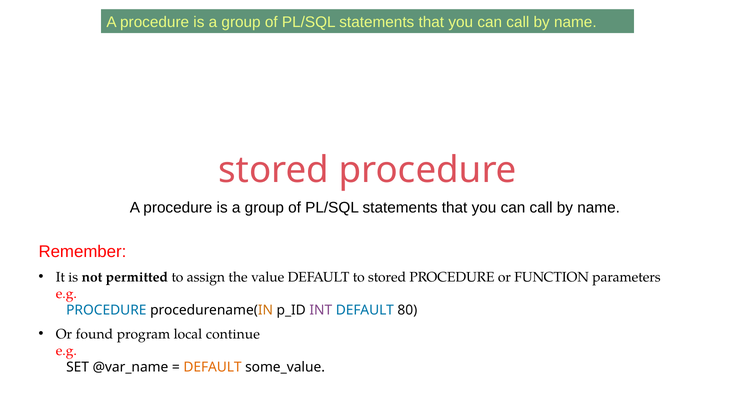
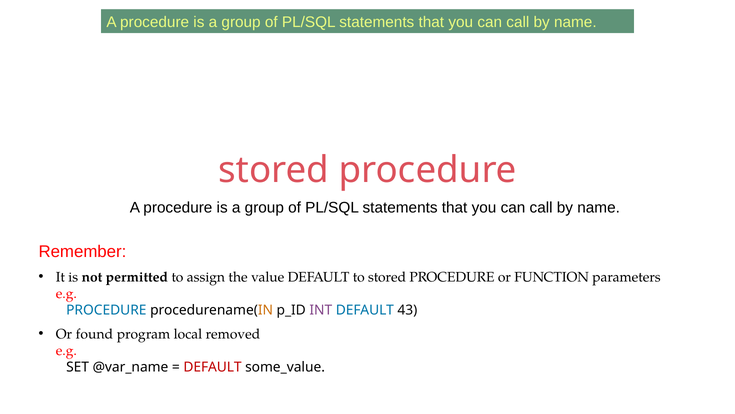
80: 80 -> 43
continue: continue -> removed
DEFAULT at (213, 367) colour: orange -> red
